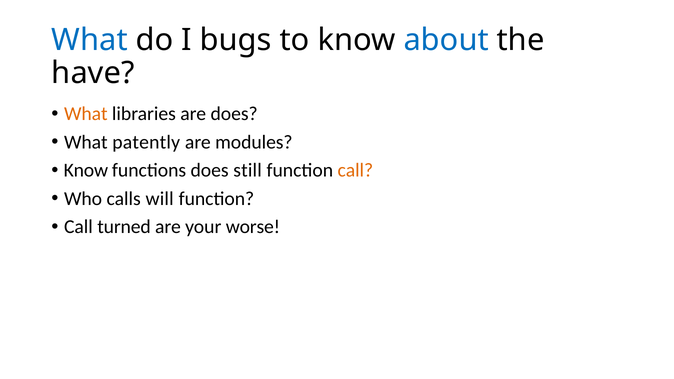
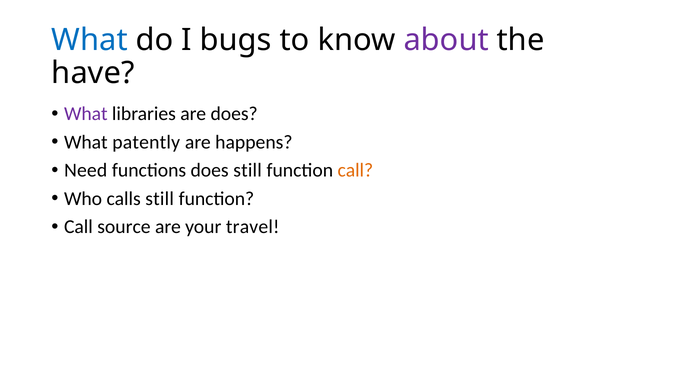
about colour: blue -> purple
What at (86, 114) colour: orange -> purple
modules: modules -> happens
Know at (86, 170): Know -> Need
calls will: will -> still
turned: turned -> source
worse: worse -> travel
